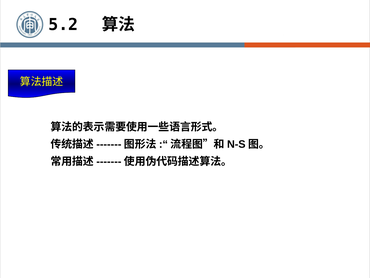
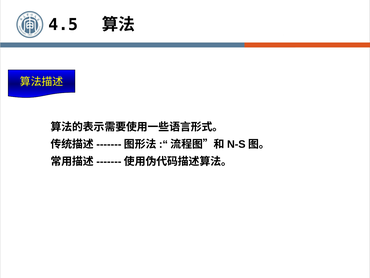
5.2: 5.2 -> 4.5
